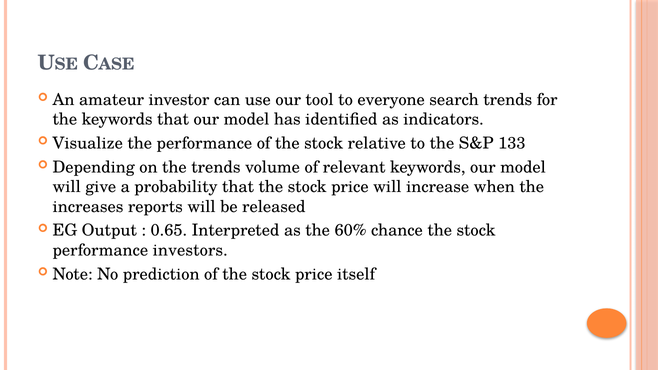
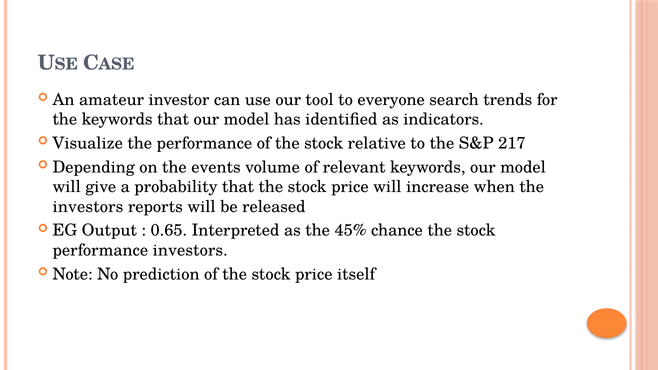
133: 133 -> 217
the trends: trends -> events
increases at (88, 207): increases -> investors
60%: 60% -> 45%
